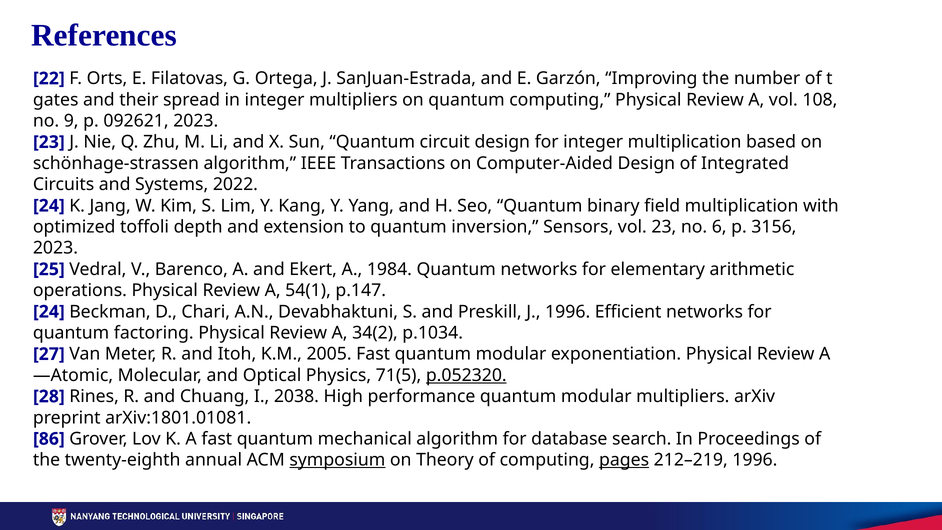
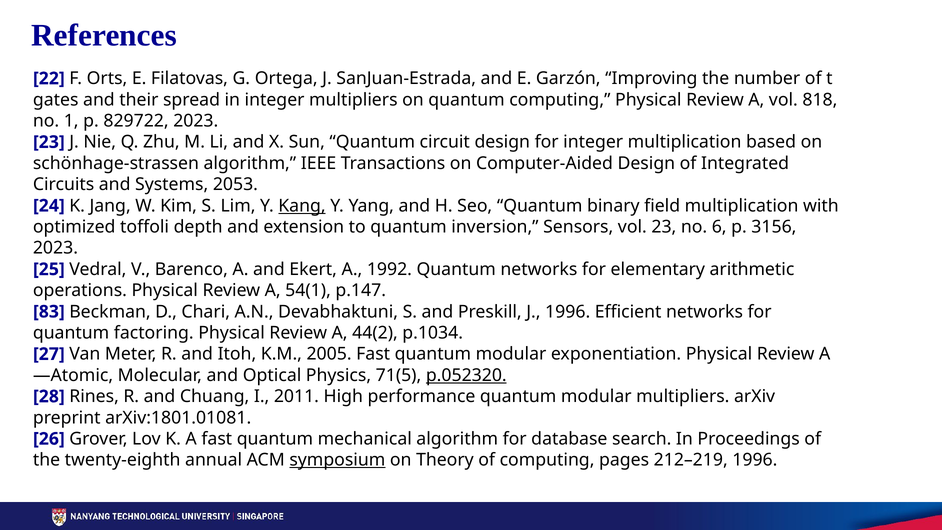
108: 108 -> 818
9: 9 -> 1
092621: 092621 -> 829722
2022: 2022 -> 2053
Kang underline: none -> present
1984: 1984 -> 1992
24 at (49, 312): 24 -> 83
34(2: 34(2 -> 44(2
2038: 2038 -> 2011
86: 86 -> 26
pages underline: present -> none
